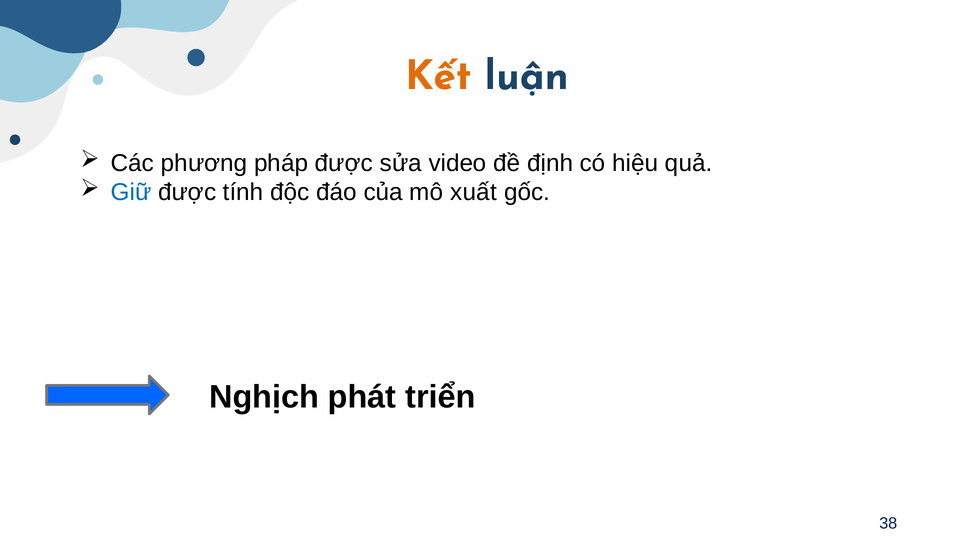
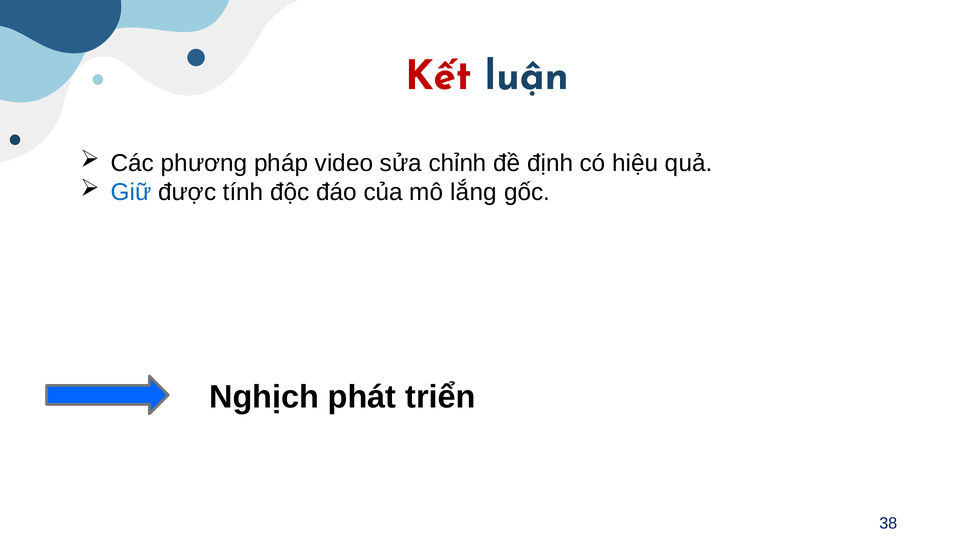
Kết colour: orange -> red
pháp được: được -> video
video: video -> chỉnh
xuất: xuất -> lắng
